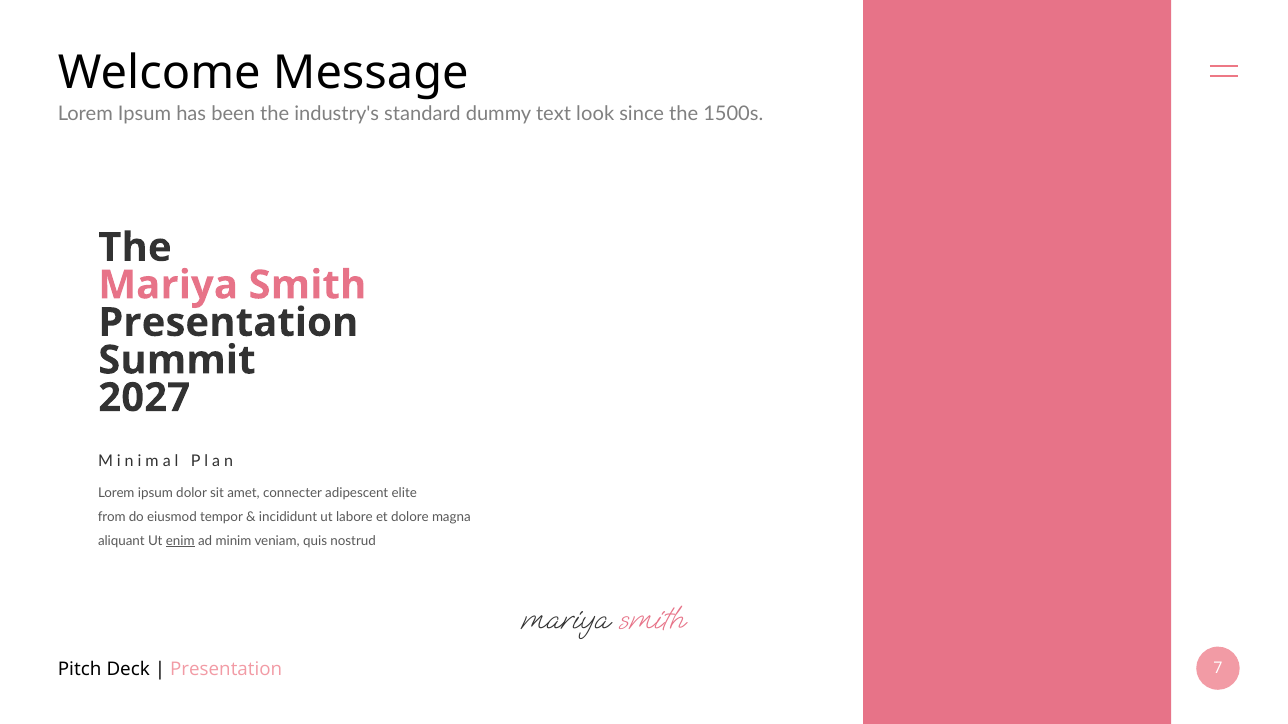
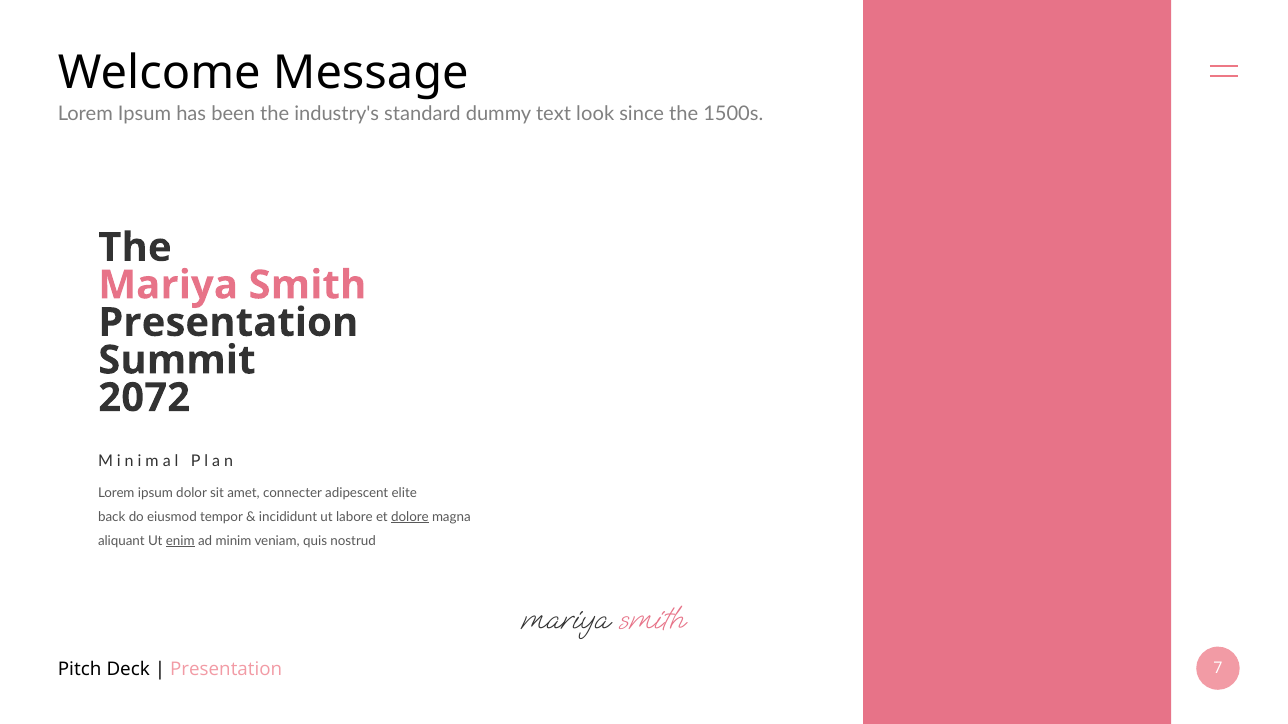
2027: 2027 -> 2072
from: from -> back
dolore underline: none -> present
